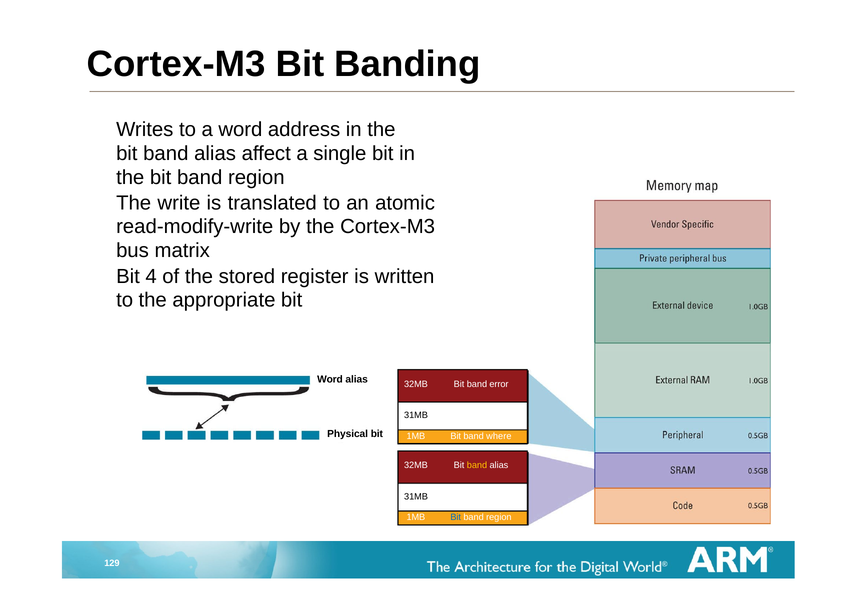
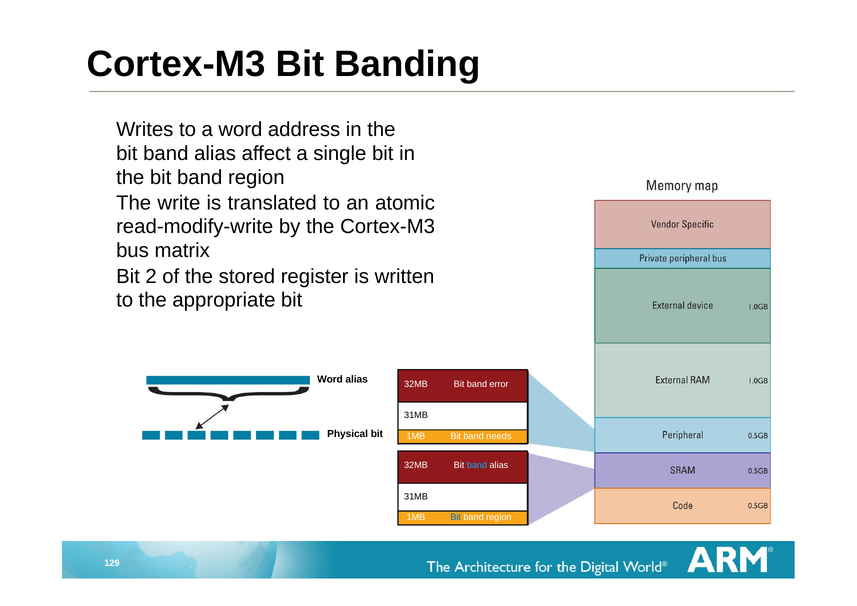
4: 4 -> 2
where: where -> needs
band at (477, 465) colour: yellow -> light blue
